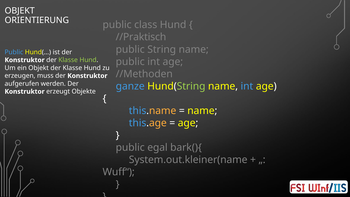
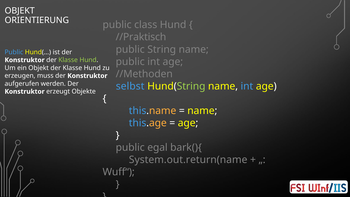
ganze: ganze -> selbst
System.out.kleiner(name: System.out.kleiner(name -> System.out.return(name
